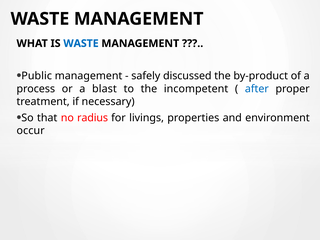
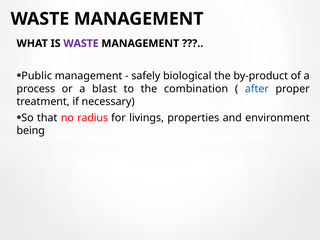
WASTE at (81, 43) colour: blue -> purple
discussed: discussed -> biological
incompetent: incompetent -> combination
occur: occur -> being
